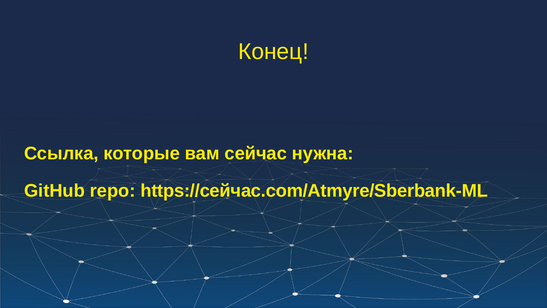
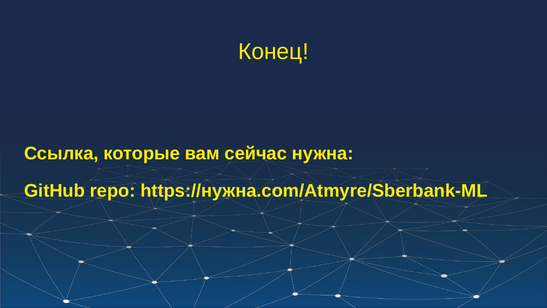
https://сейчас.com/Atmyre/Sberbank-ML: https://сейчас.com/Atmyre/Sberbank-ML -> https://нужна.com/Atmyre/Sberbank-ML
